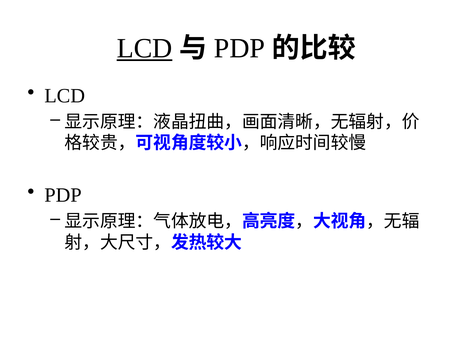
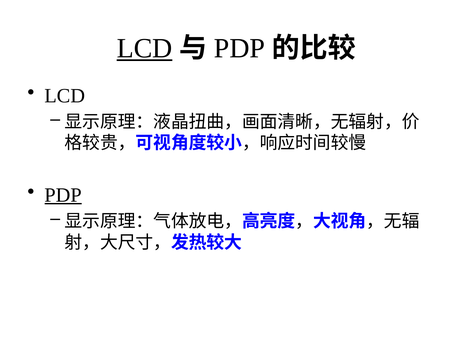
PDP at (63, 195) underline: none -> present
